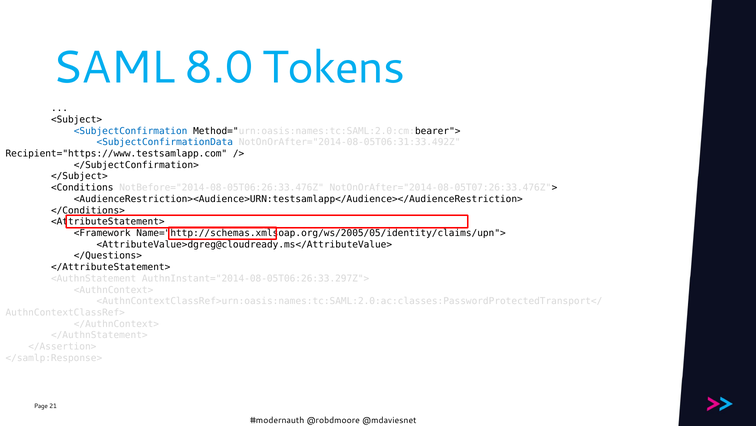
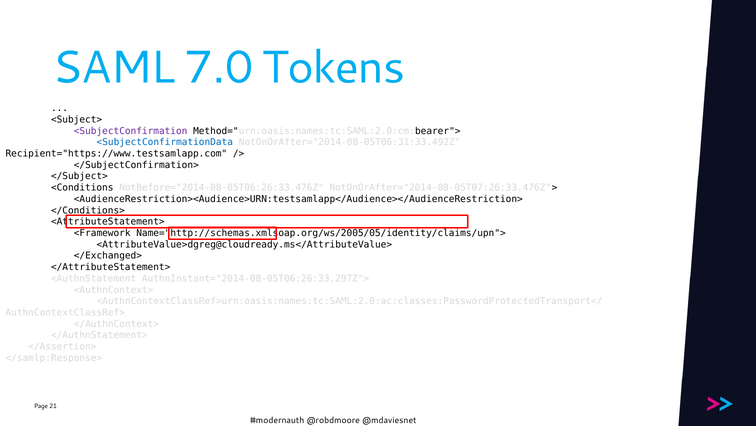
8.0: 8.0 -> 7.0
<SubjectConfirmation colour: blue -> purple
</Questions>: </Questions> -> </Exchanged>
